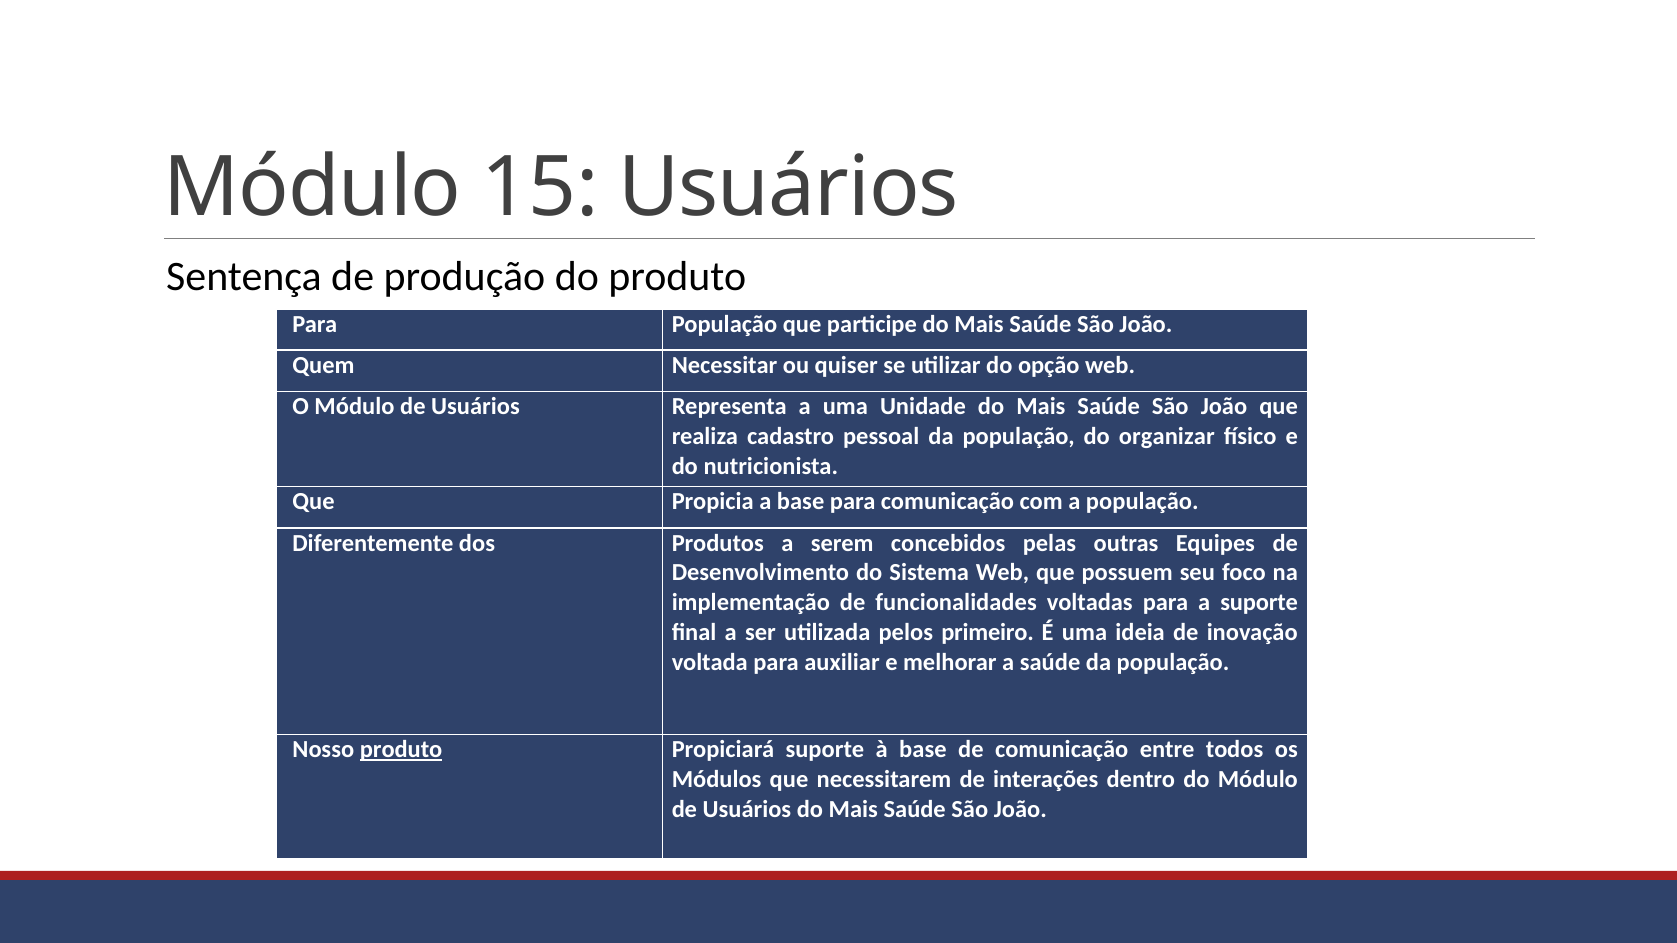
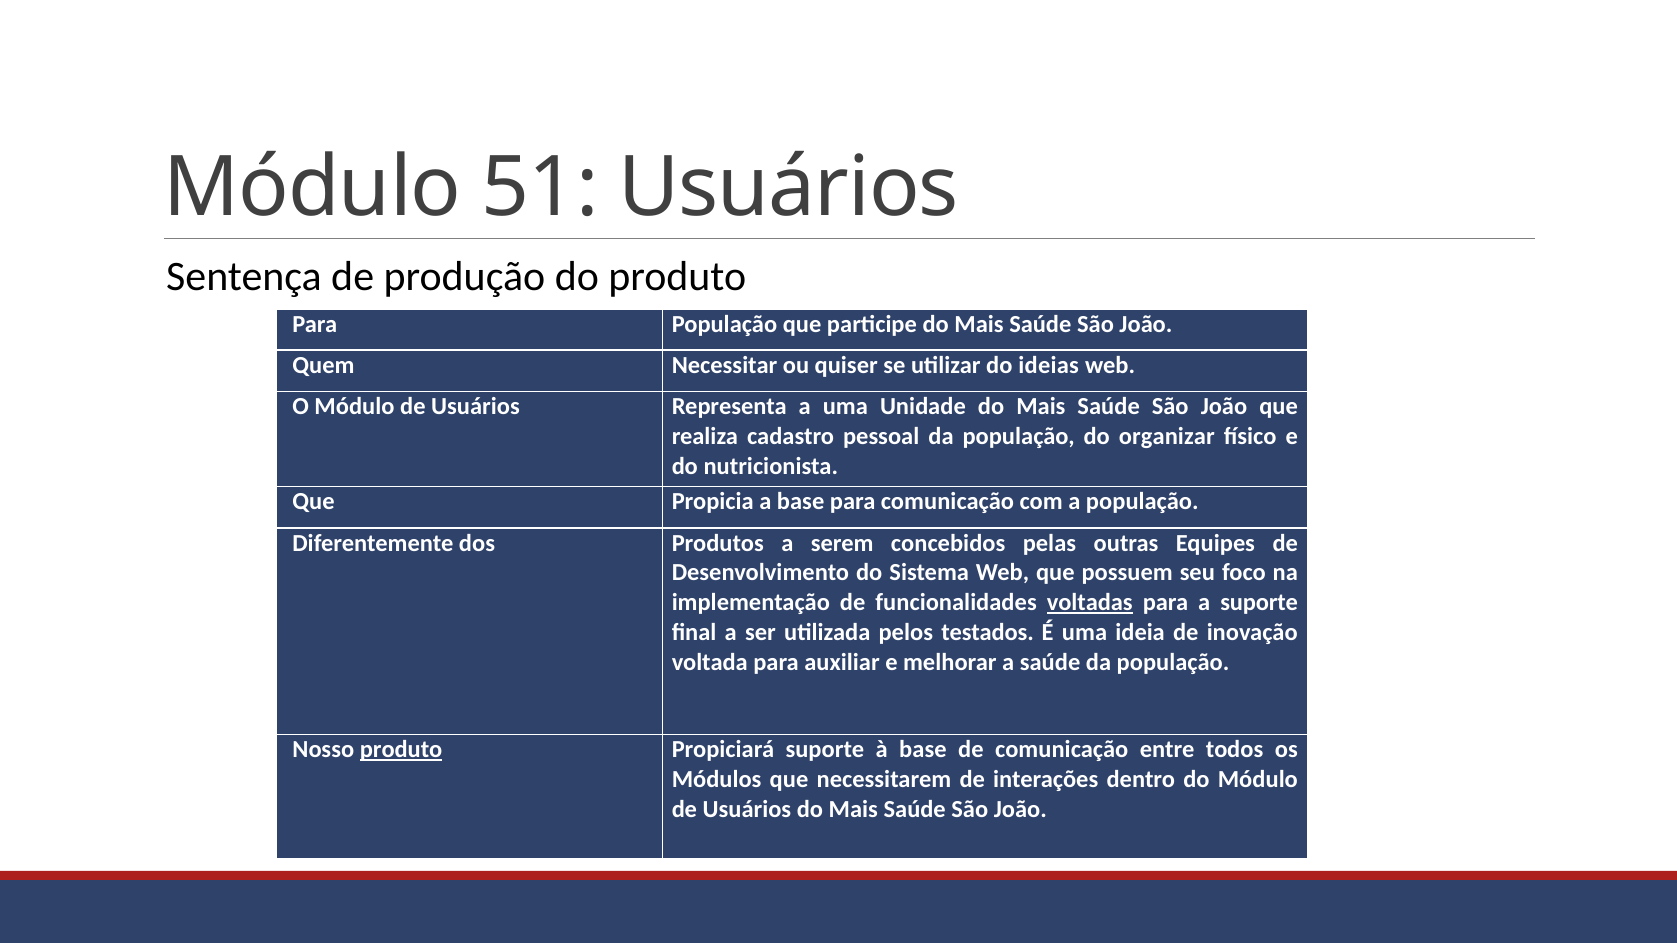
15: 15 -> 51
opção: opção -> ideias
voltadas underline: none -> present
primeiro: primeiro -> testados
